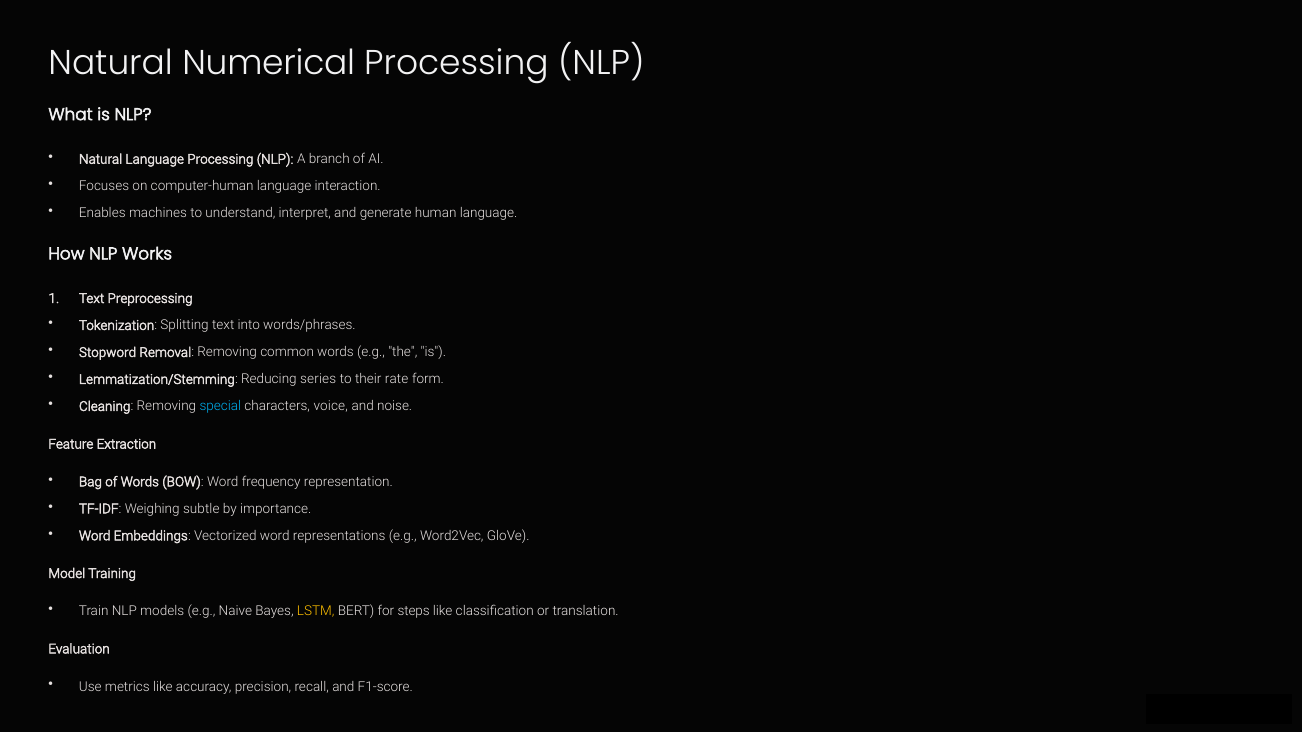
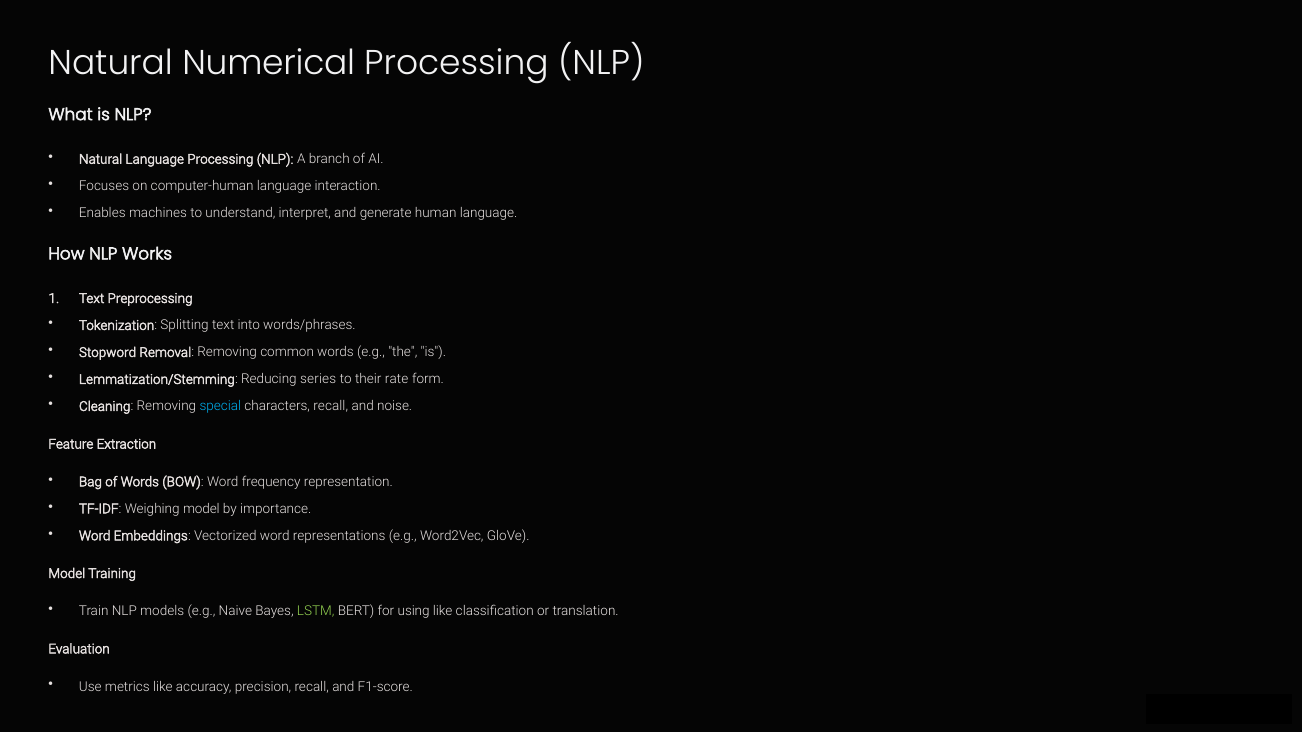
characters voice: voice -> recall
Weighing subtle: subtle -> model
LSTM colour: yellow -> light green
steps: steps -> using
